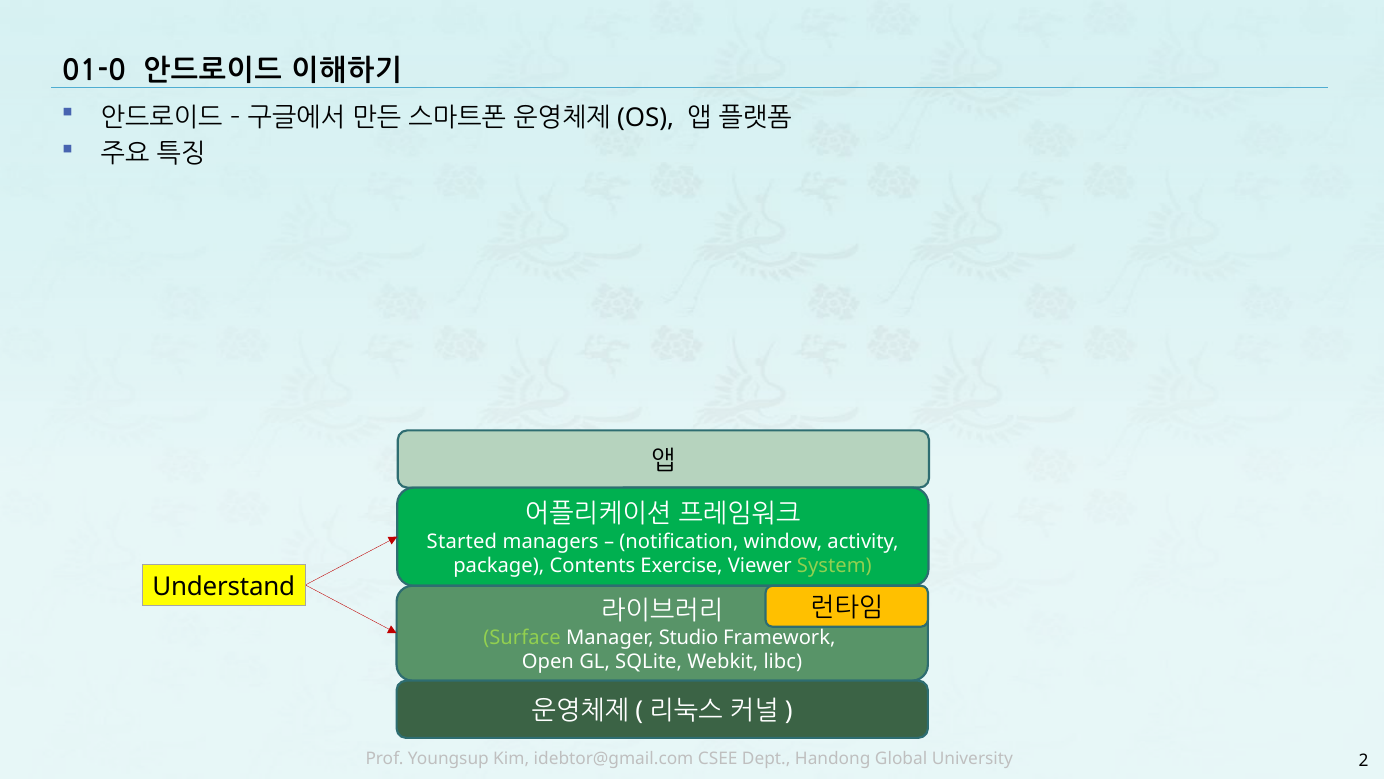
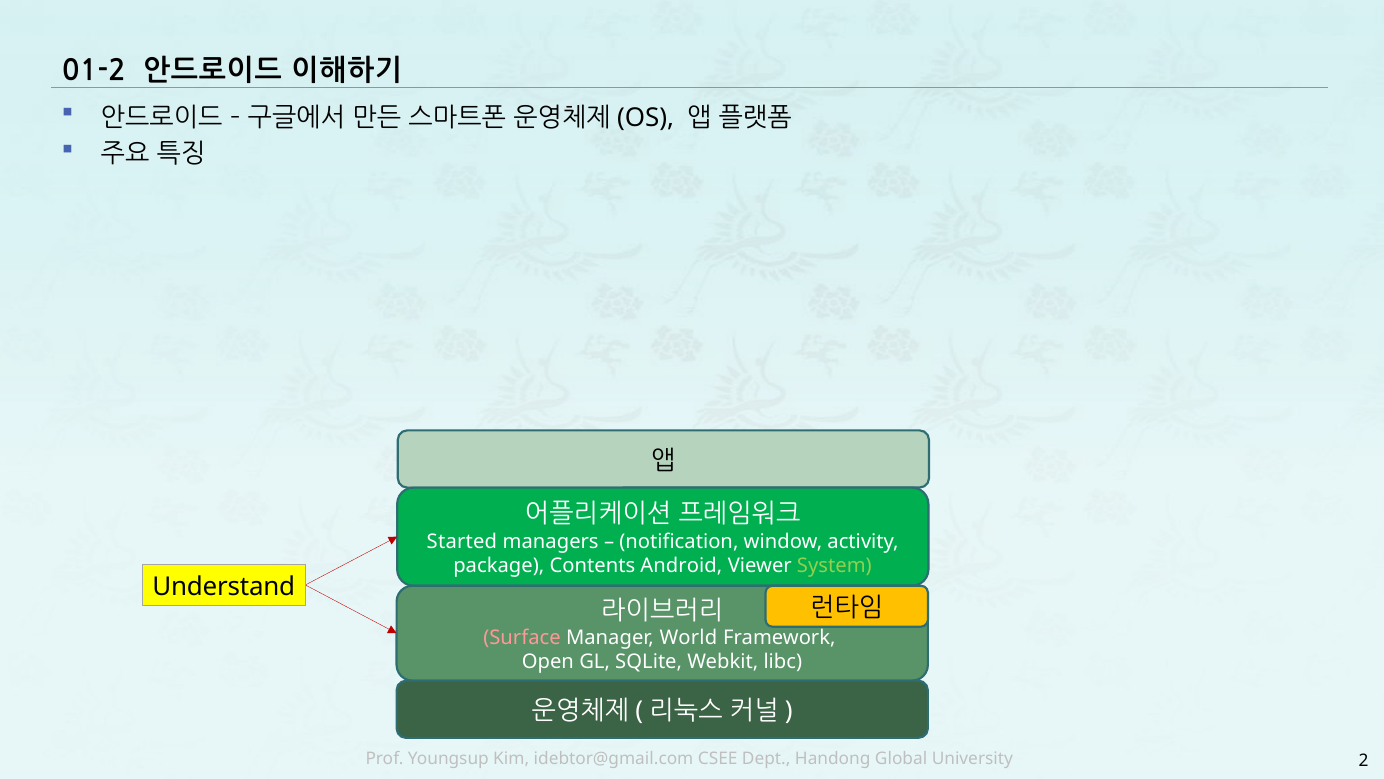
01-0: 01-0 -> 01-2
Exercise: Exercise -> Android
Surface colour: light green -> pink
Studio: Studio -> World
